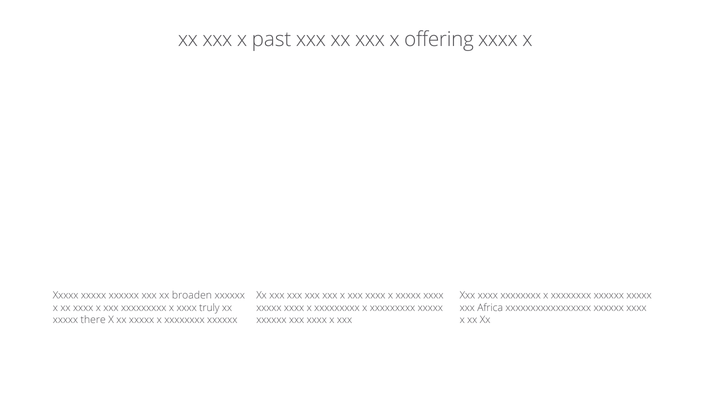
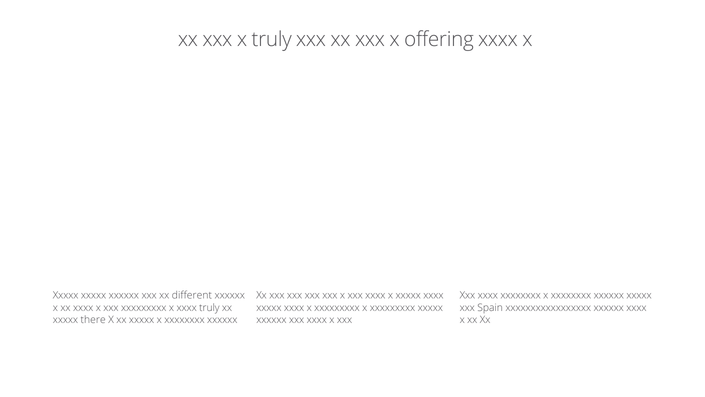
x past: past -> truly
broaden: broaden -> different
Africa: Africa -> Spain
